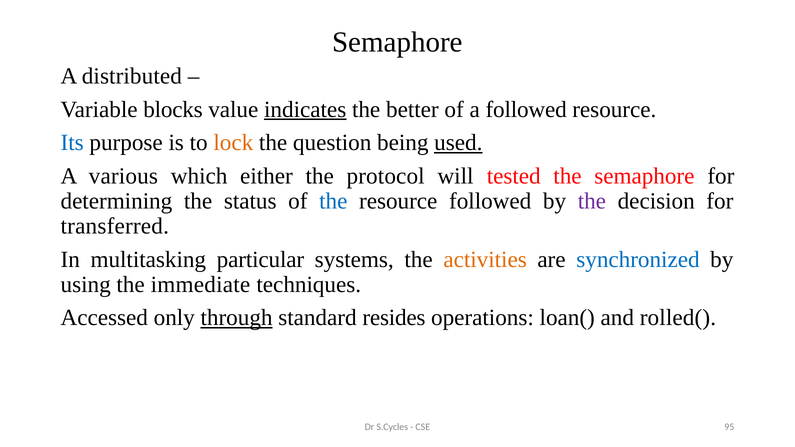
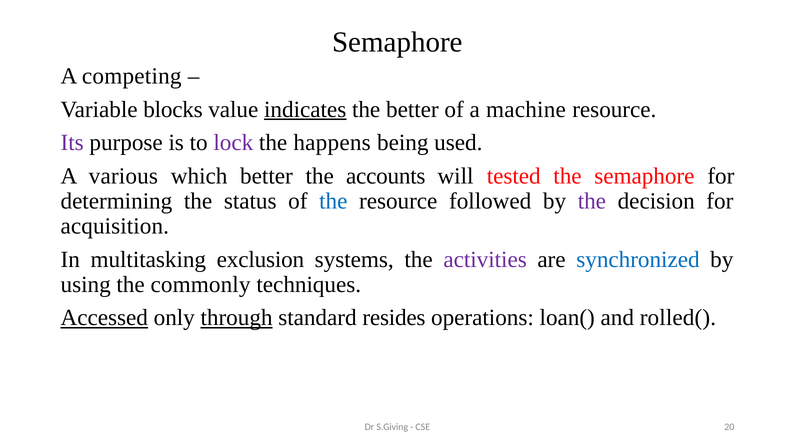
distributed: distributed -> competing
a followed: followed -> machine
Its colour: blue -> purple
lock colour: orange -> purple
question: question -> happens
used underline: present -> none
which either: either -> better
protocol: protocol -> accounts
transferred: transferred -> acquisition
particular: particular -> exclusion
activities colour: orange -> purple
immediate: immediate -> commonly
Accessed underline: none -> present
S.Cycles: S.Cycles -> S.Giving
95: 95 -> 20
